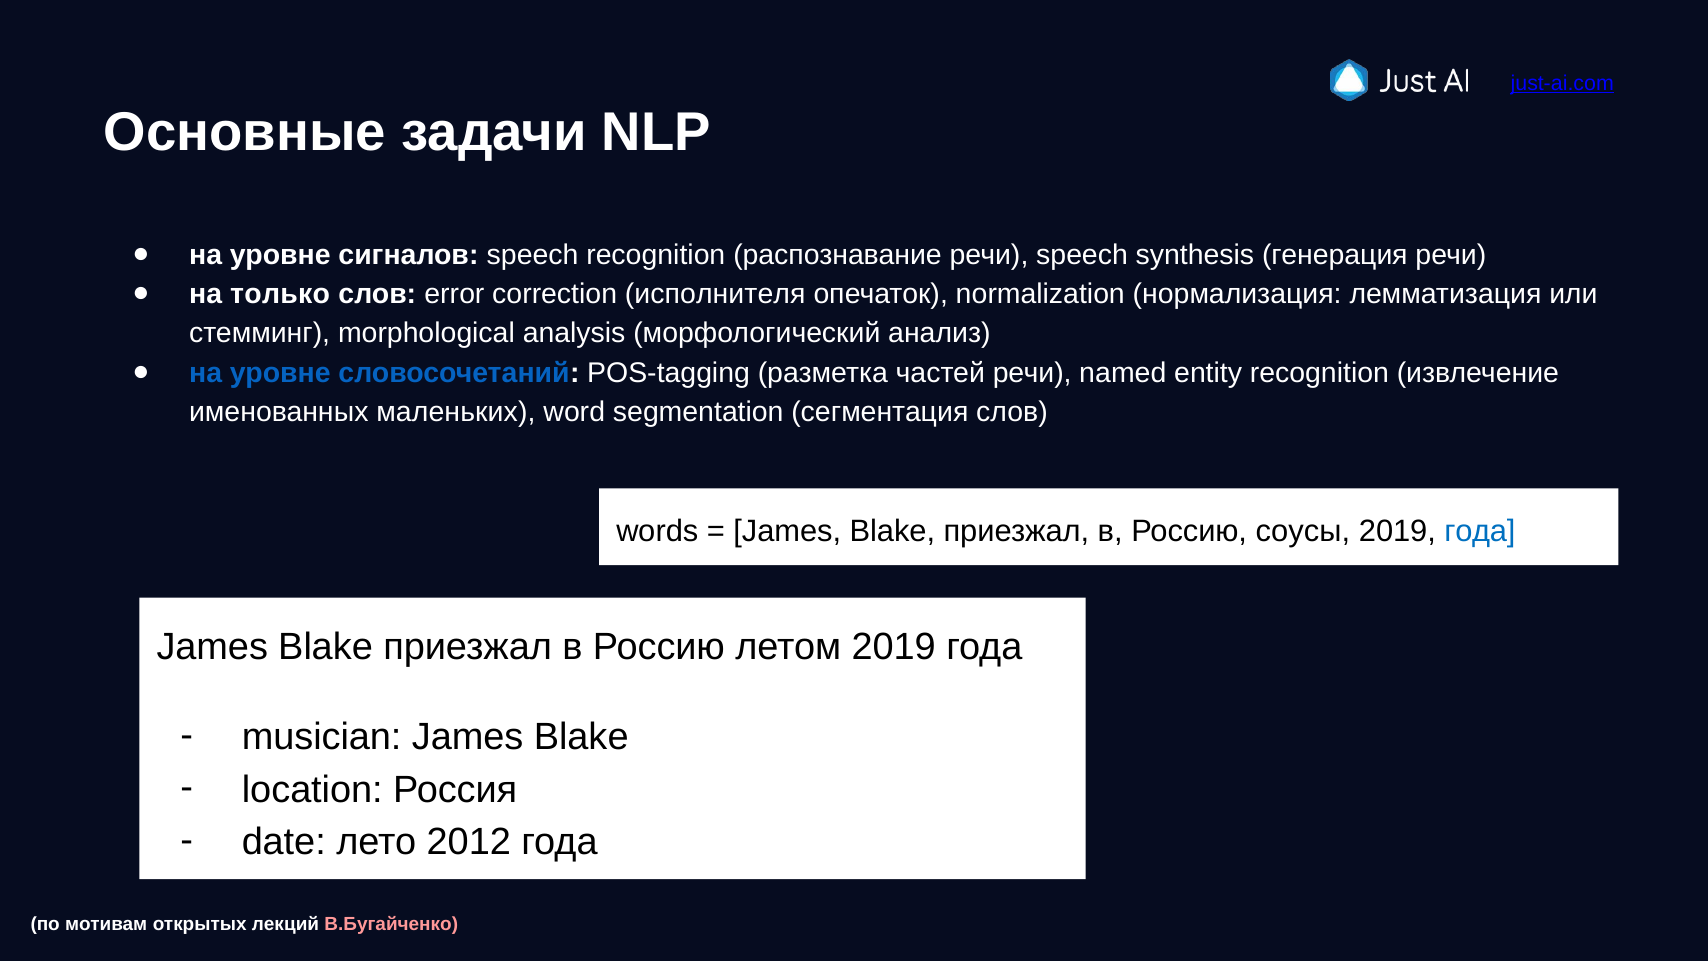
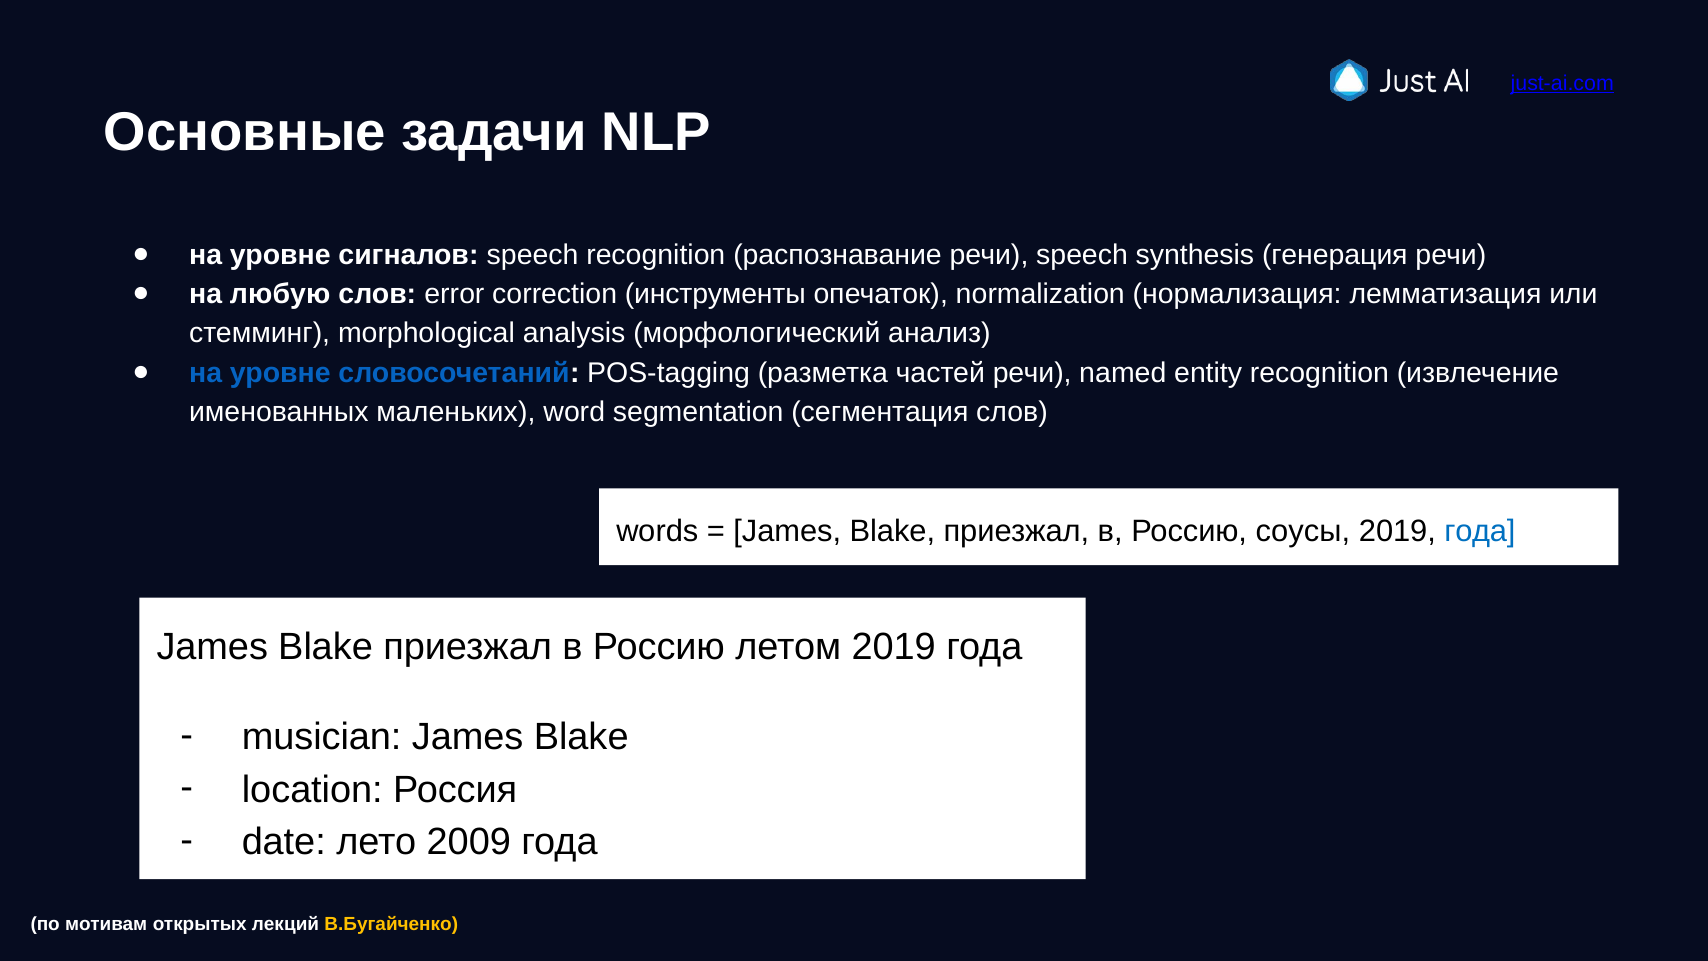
только: только -> любую
исполнителя: исполнителя -> инструменты
2012: 2012 -> 2009
В.Бугайченко colour: pink -> yellow
